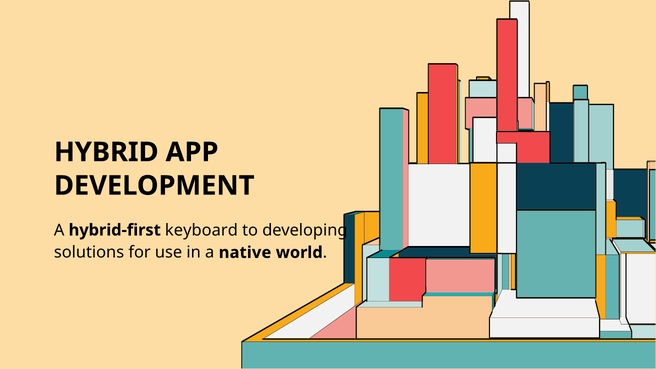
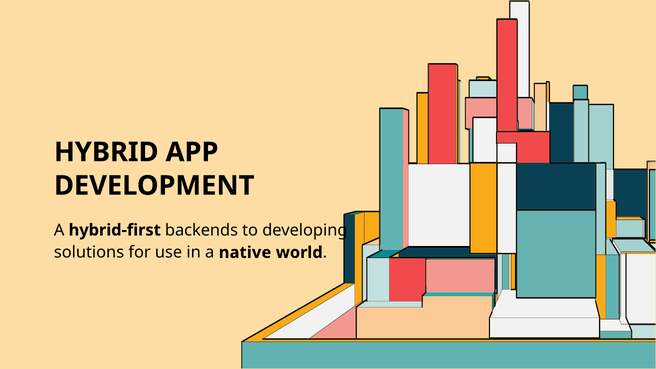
keyboard: keyboard -> backends
